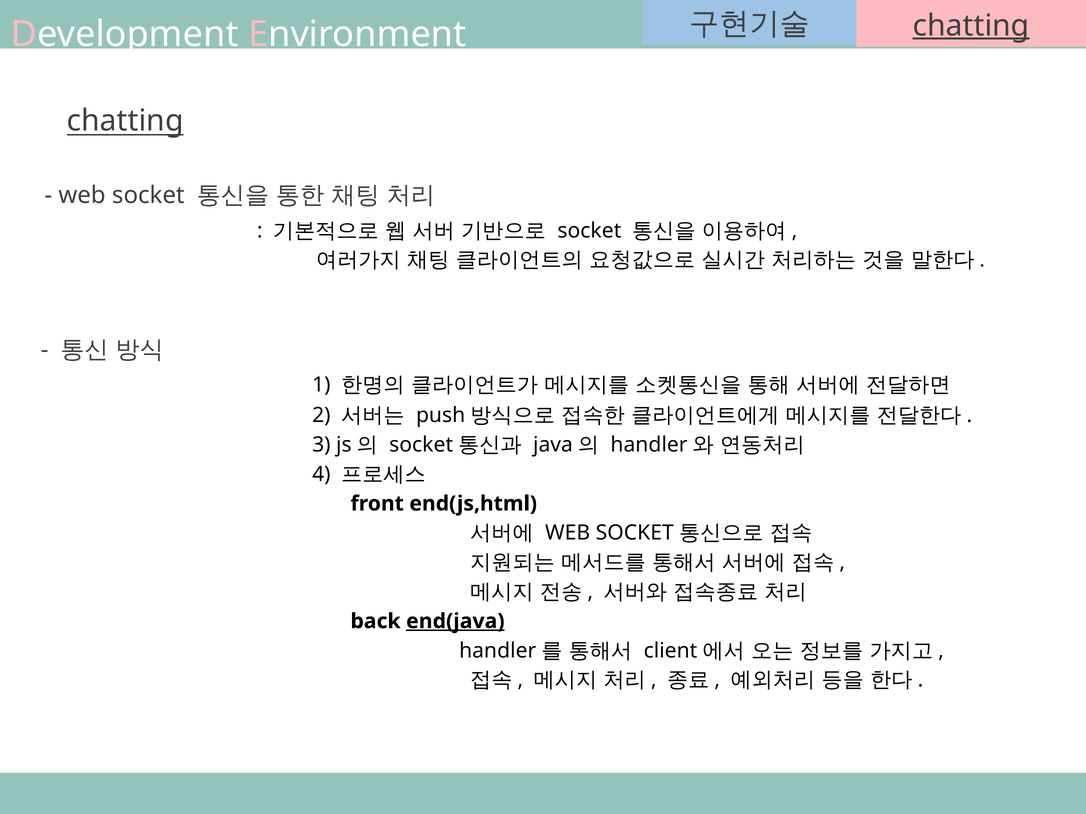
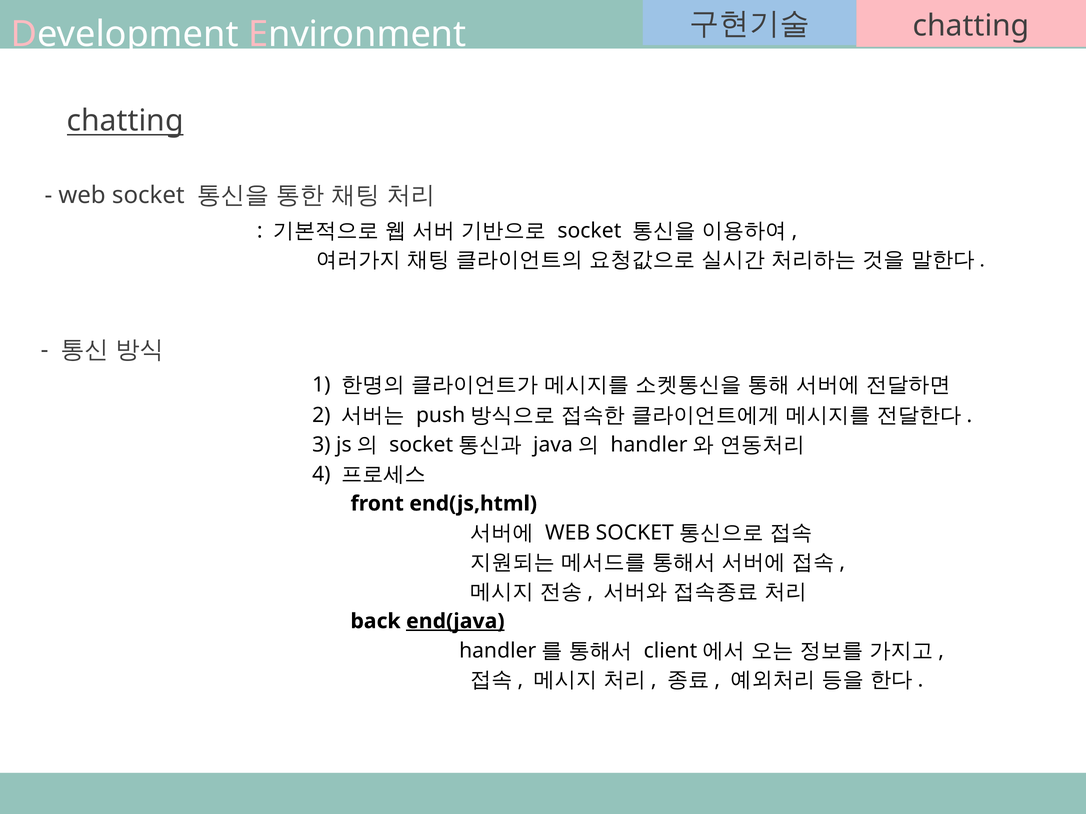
chatting at (971, 26) underline: present -> none
